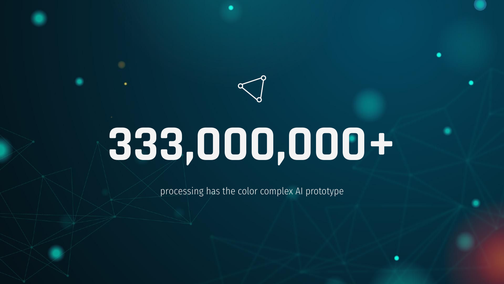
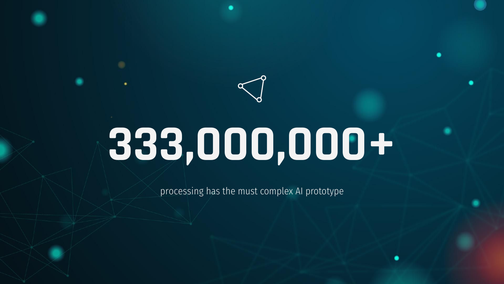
color: color -> must
